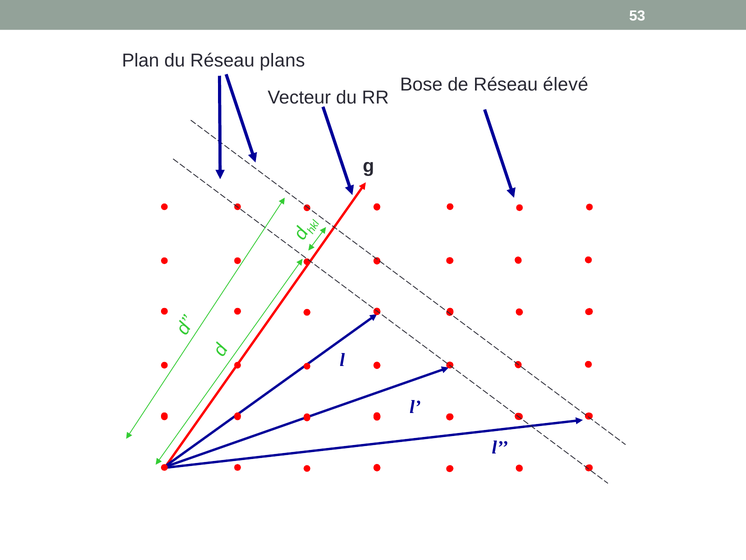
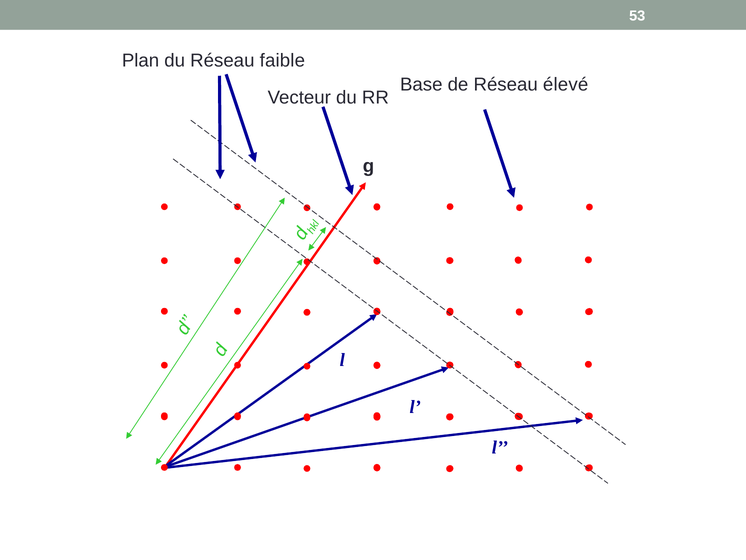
plans: plans -> faible
Bose: Bose -> Base
